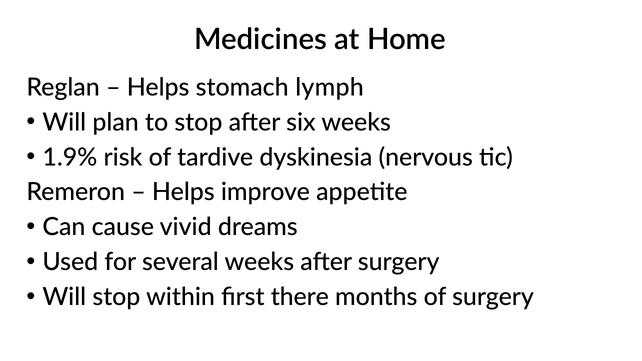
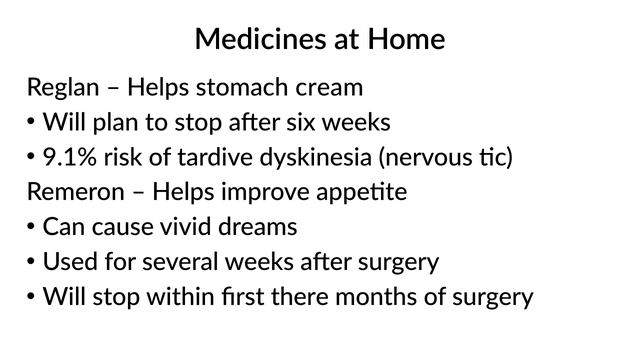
lymph: lymph -> cream
1.9%: 1.9% -> 9.1%
